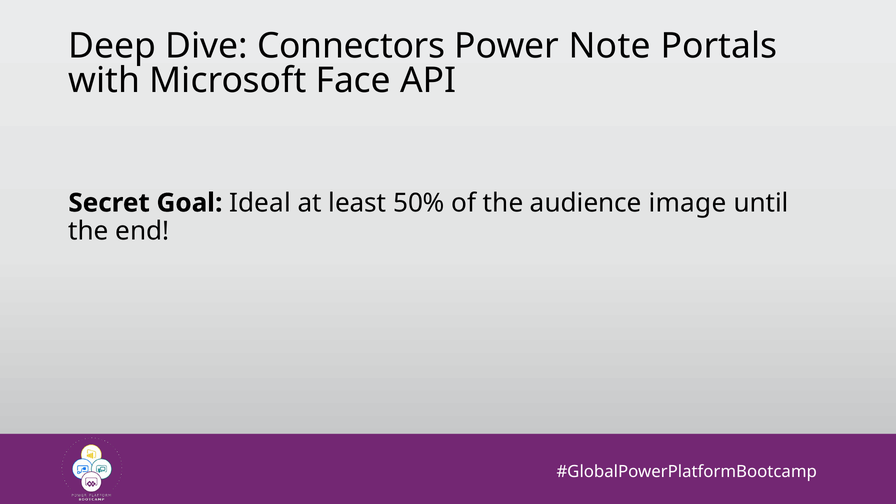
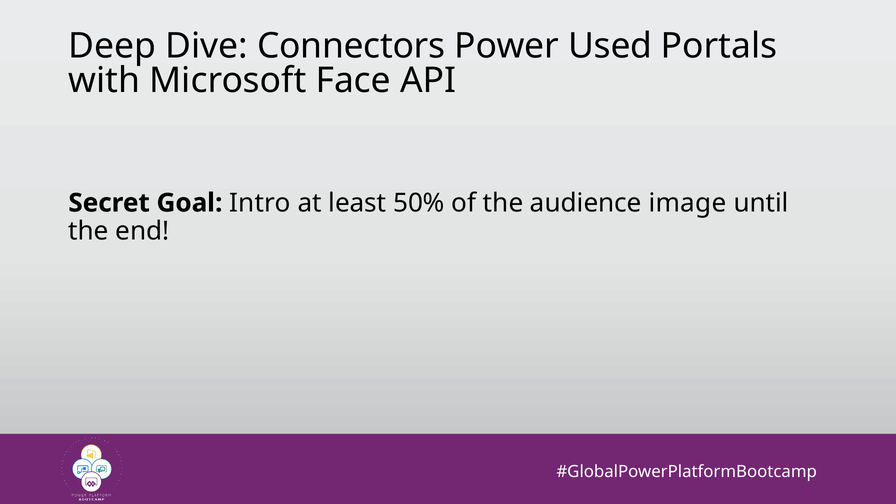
Note: Note -> Used
Ideal: Ideal -> Intro
